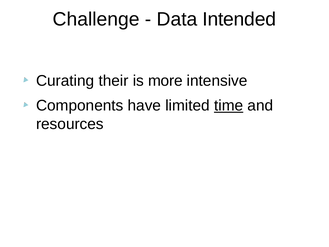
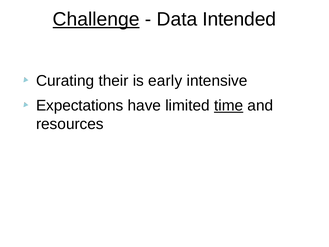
Challenge underline: none -> present
more: more -> early
Components: Components -> Expectations
